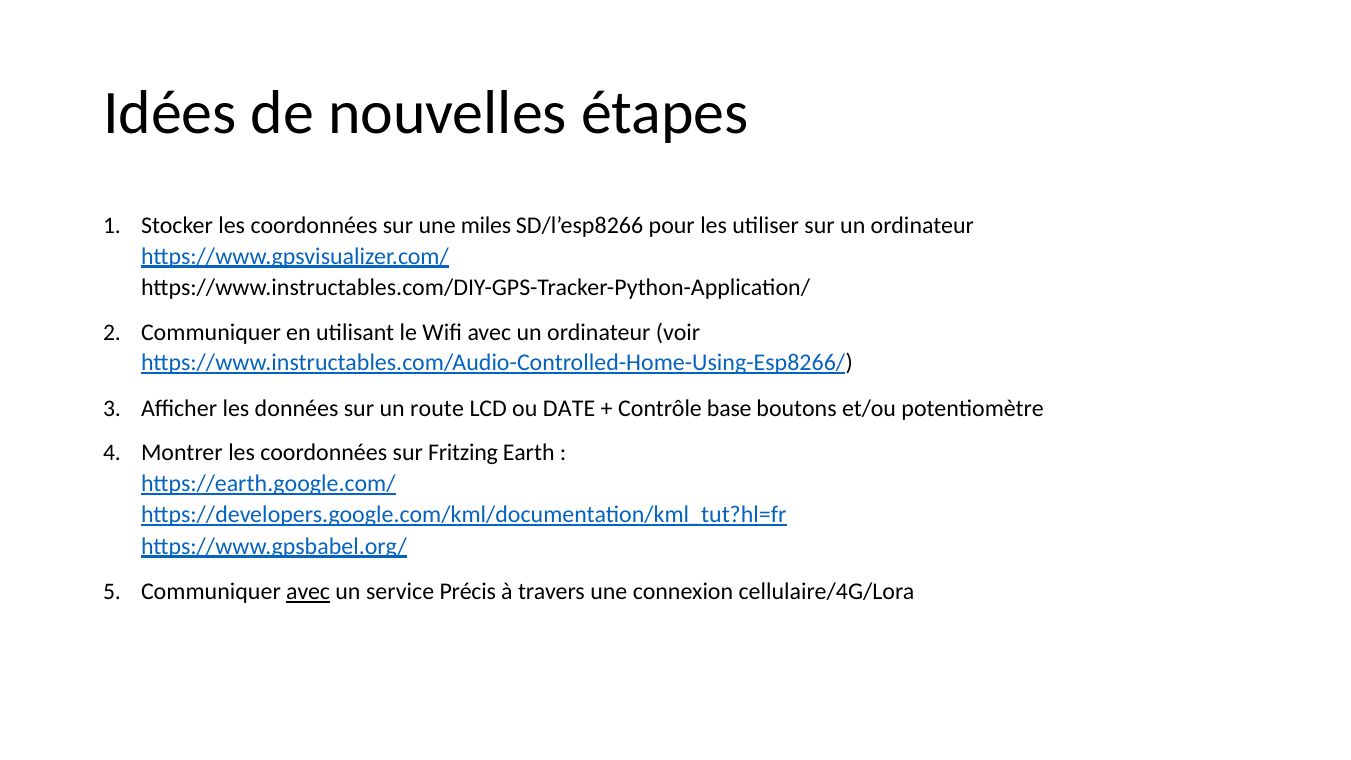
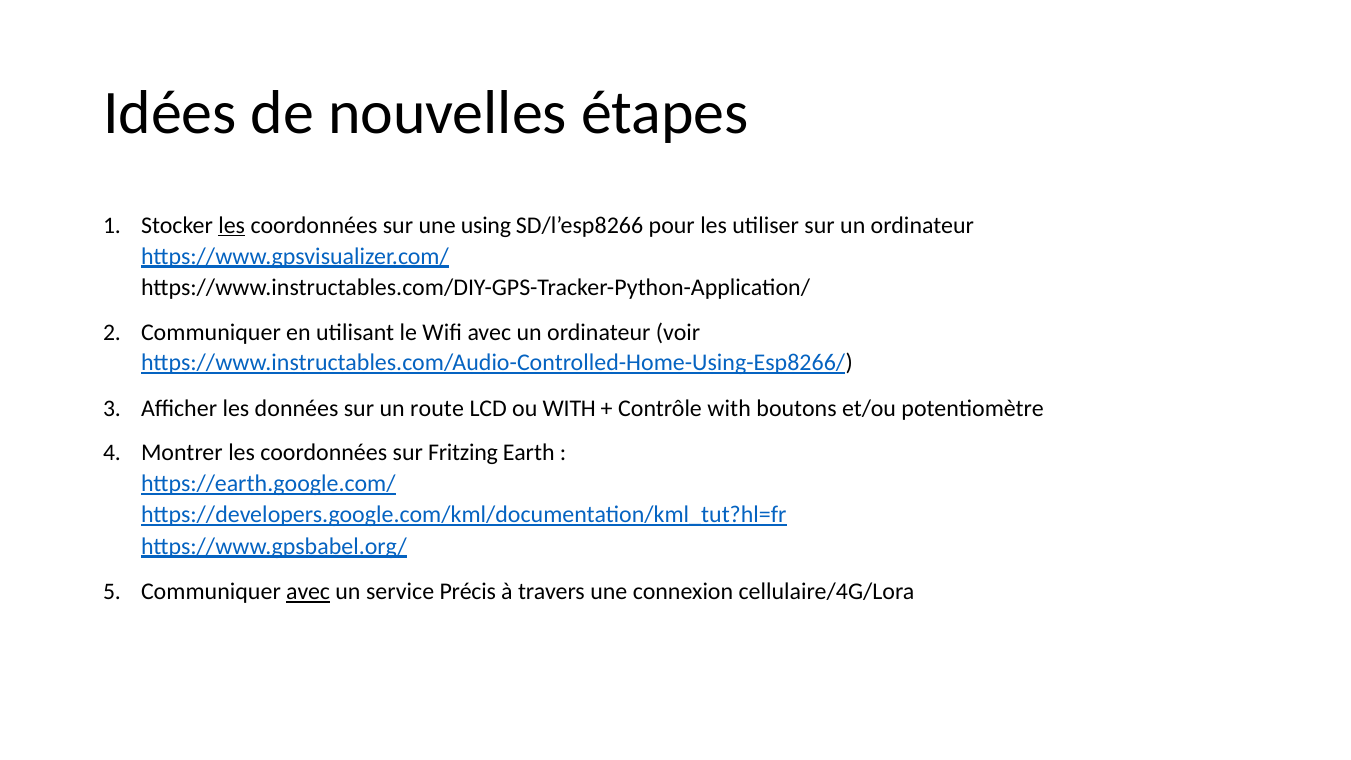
les at (232, 225) underline: none -> present
miles: miles -> using
ou DATE: DATE -> WITH
Contrôle base: base -> with
